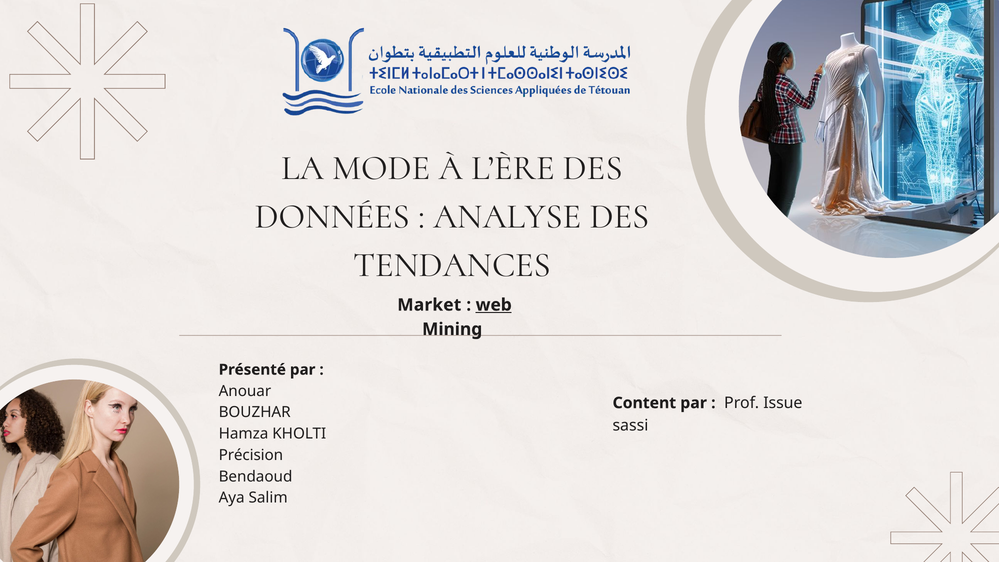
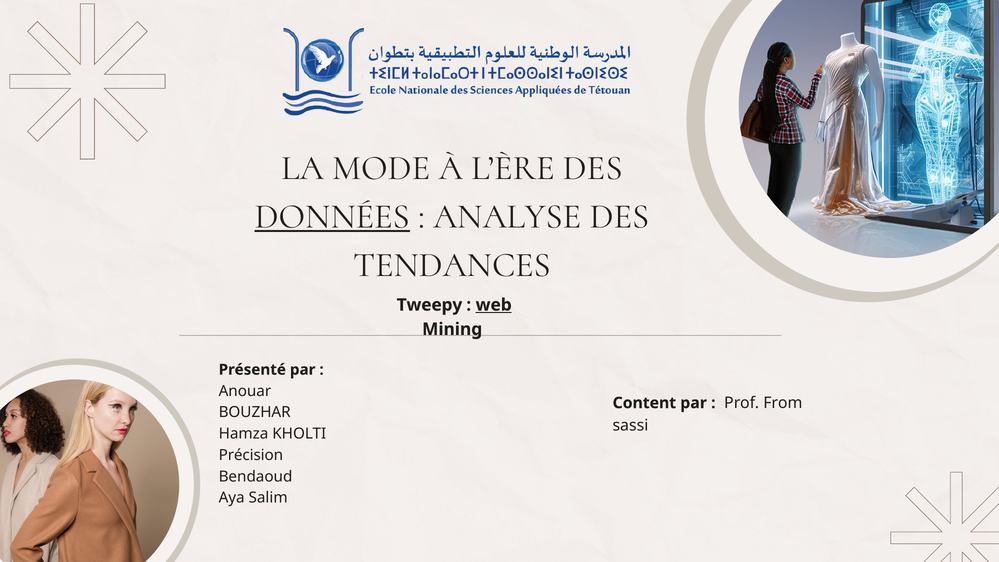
DONNÉES underline: none -> present
Market: Market -> Tweepy
Issue: Issue -> From
